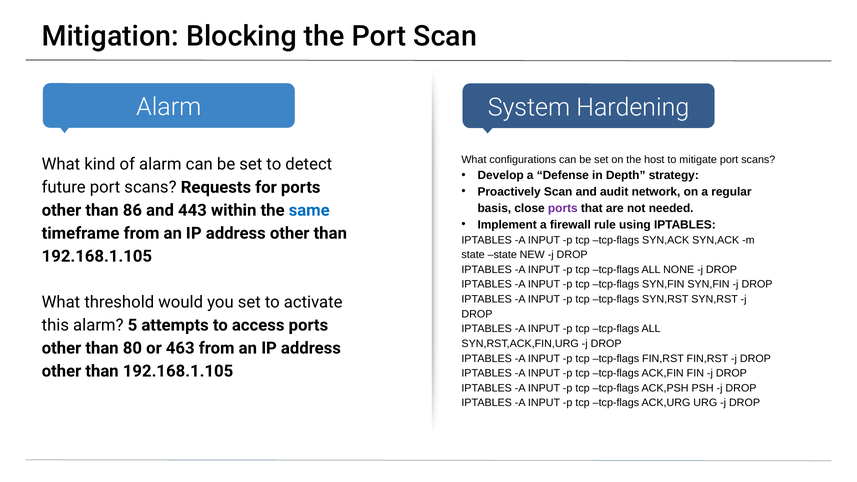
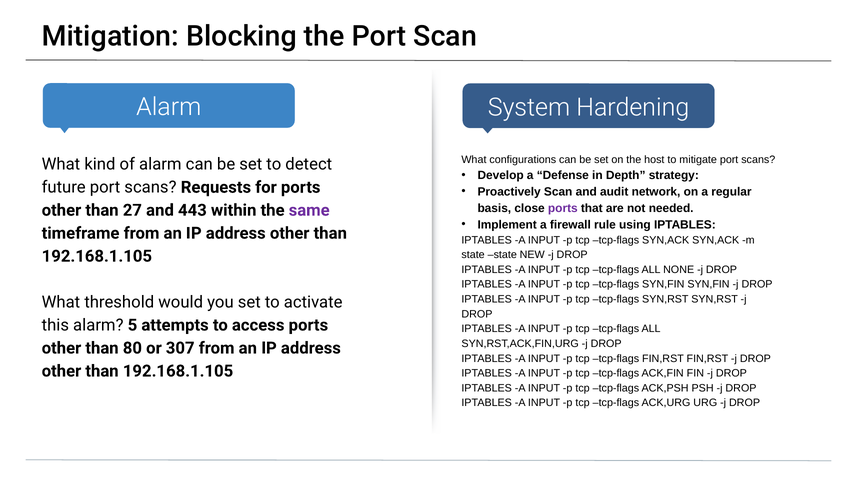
86: 86 -> 27
same colour: blue -> purple
463: 463 -> 307
